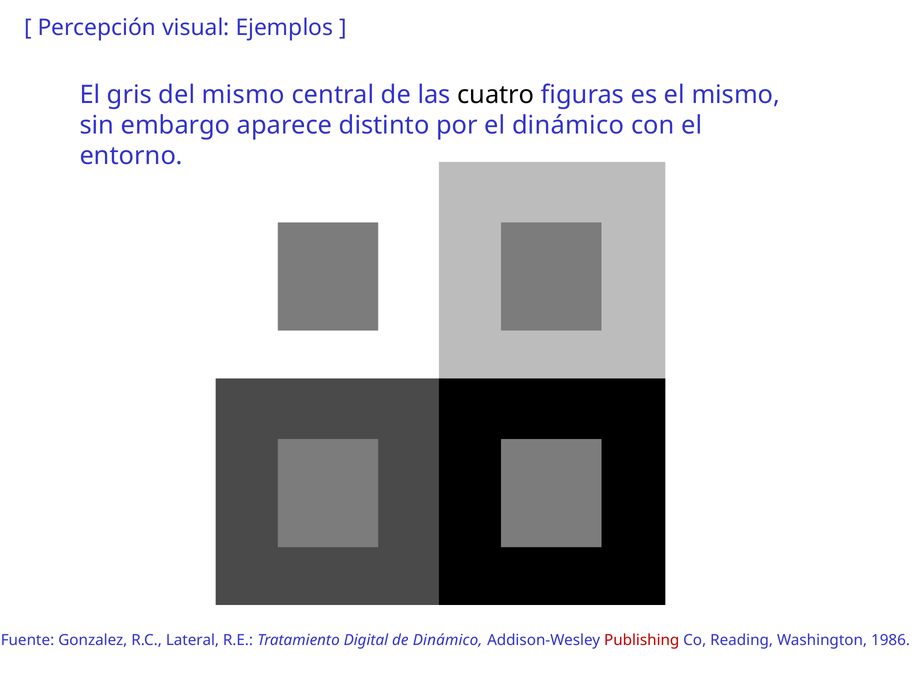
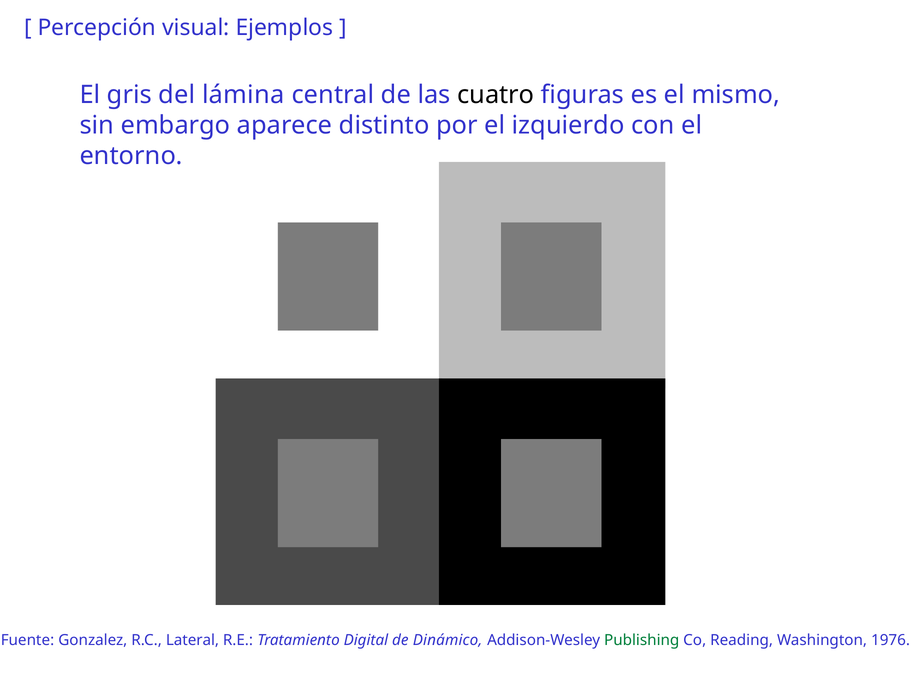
del mismo: mismo -> lámina
el dinámico: dinámico -> izquierdo
Publishing colour: red -> green
1986: 1986 -> 1976
